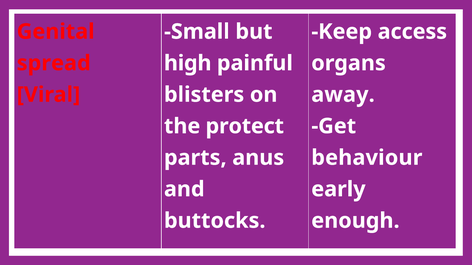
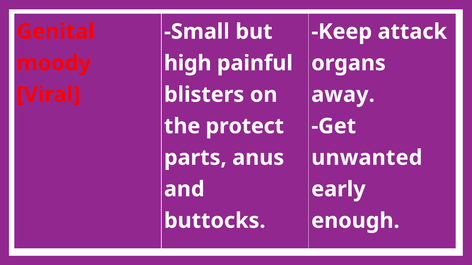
access: access -> attack
spread: spread -> moody
behaviour: behaviour -> unwanted
